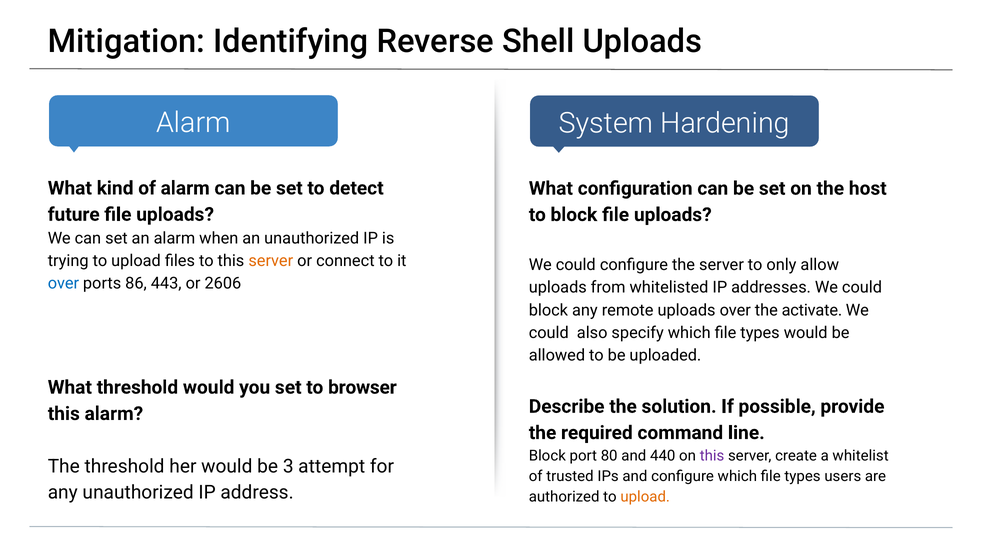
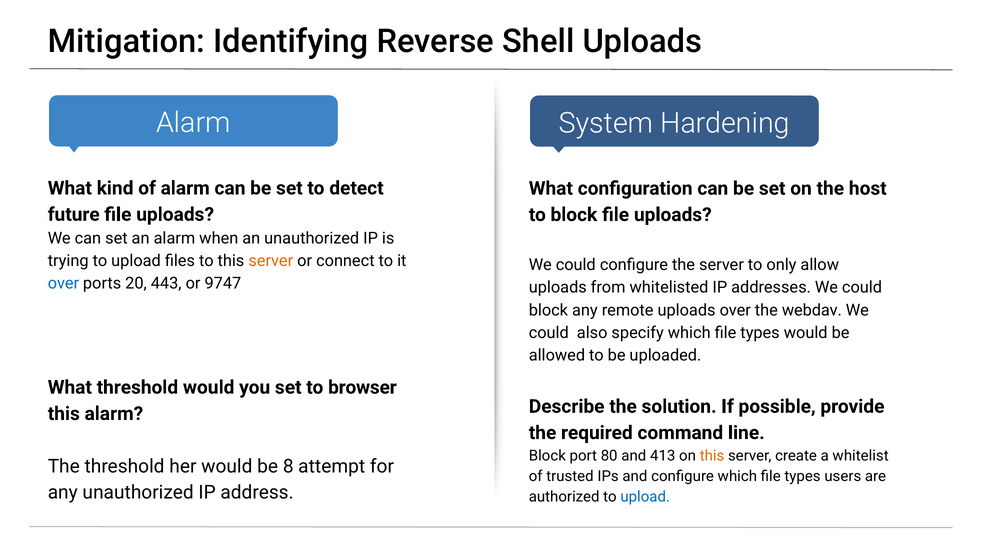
86: 86 -> 20
2606: 2606 -> 9747
activate: activate -> webdav
440: 440 -> 413
this at (712, 456) colour: purple -> orange
3: 3 -> 8
upload at (645, 497) colour: orange -> blue
